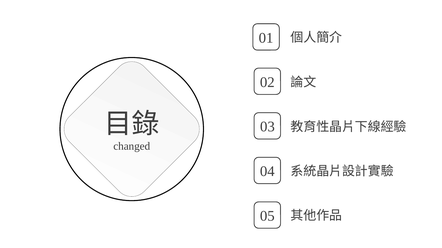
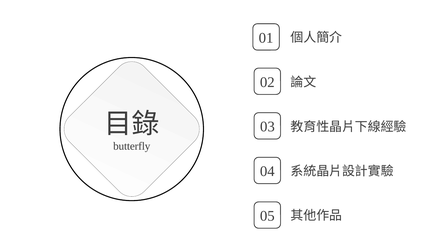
changed: changed -> butterfly
